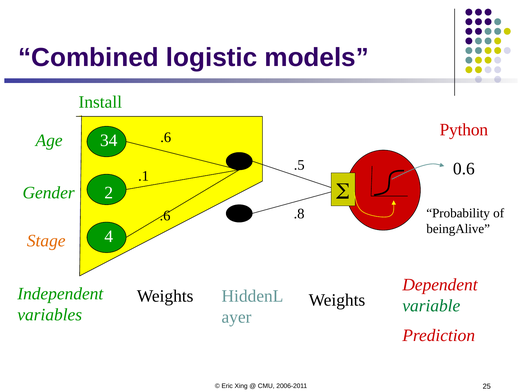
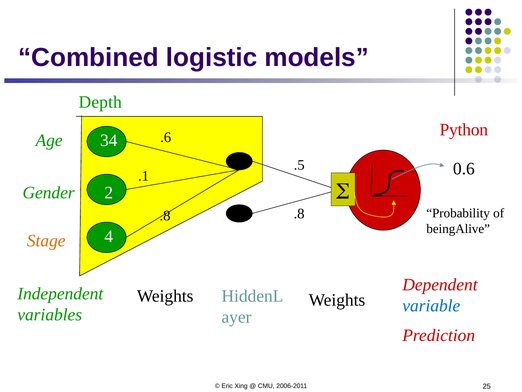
Install: Install -> Depth
.6 at (165, 215): .6 -> .8
variable colour: green -> blue
